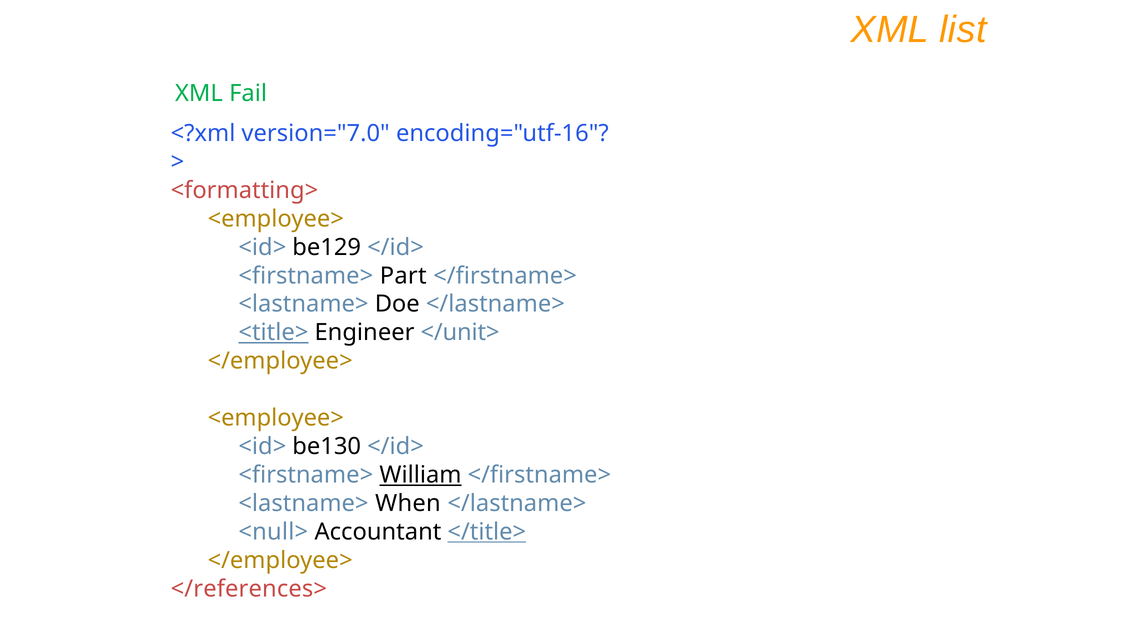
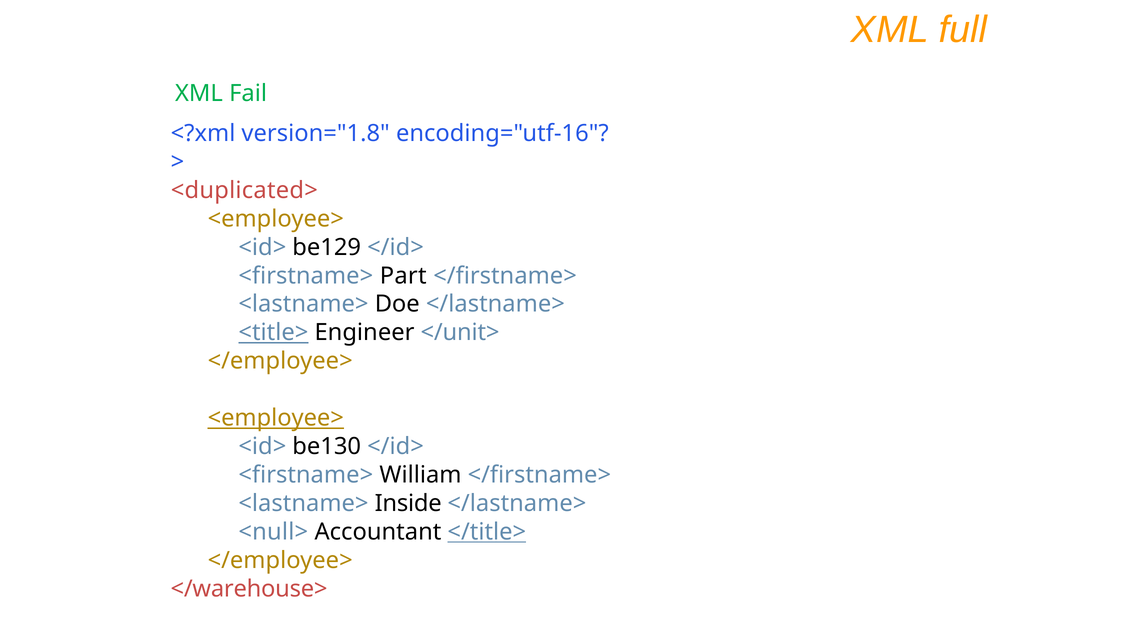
list: list -> full
version="7.0: version="7.0 -> version="1.8
<formatting>: <formatting> -> <duplicated>
<employee> at (276, 418) underline: none -> present
William underline: present -> none
When: When -> Inside
</references>: </references> -> </warehouse>
